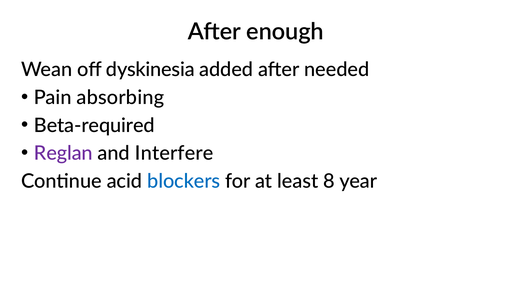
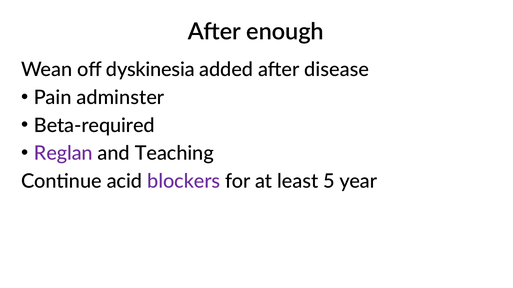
needed: needed -> disease
absorbing: absorbing -> adminster
Interfere: Interfere -> Teaching
blockers colour: blue -> purple
8: 8 -> 5
